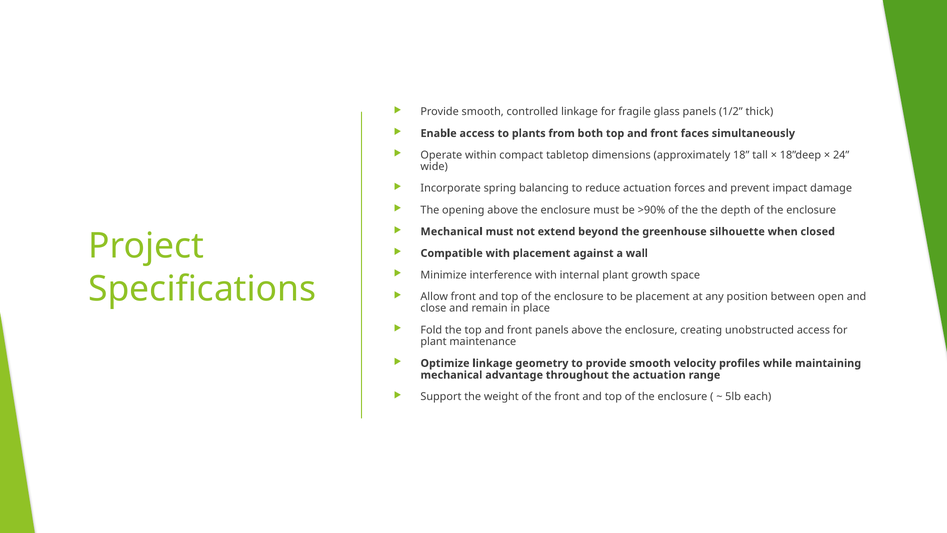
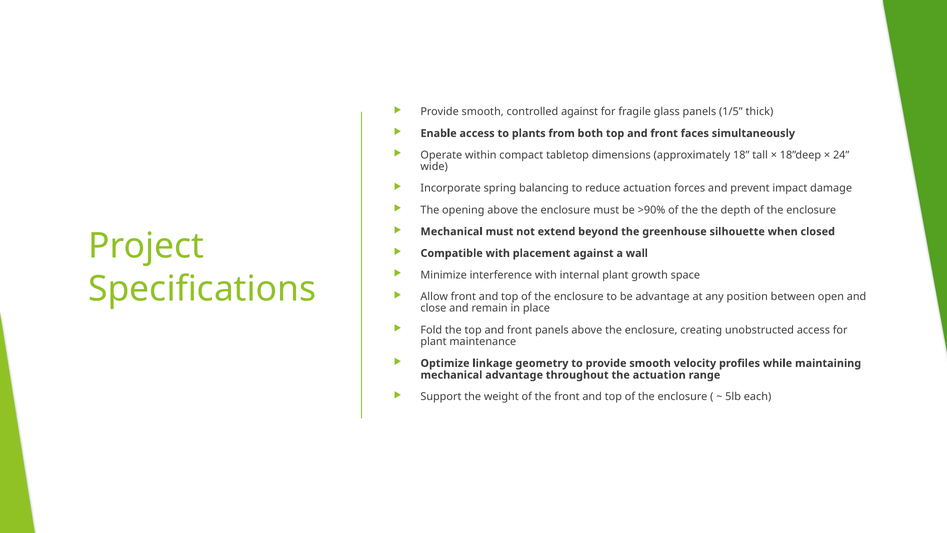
controlled linkage: linkage -> against
1/2: 1/2 -> 1/5
be placement: placement -> advantage
